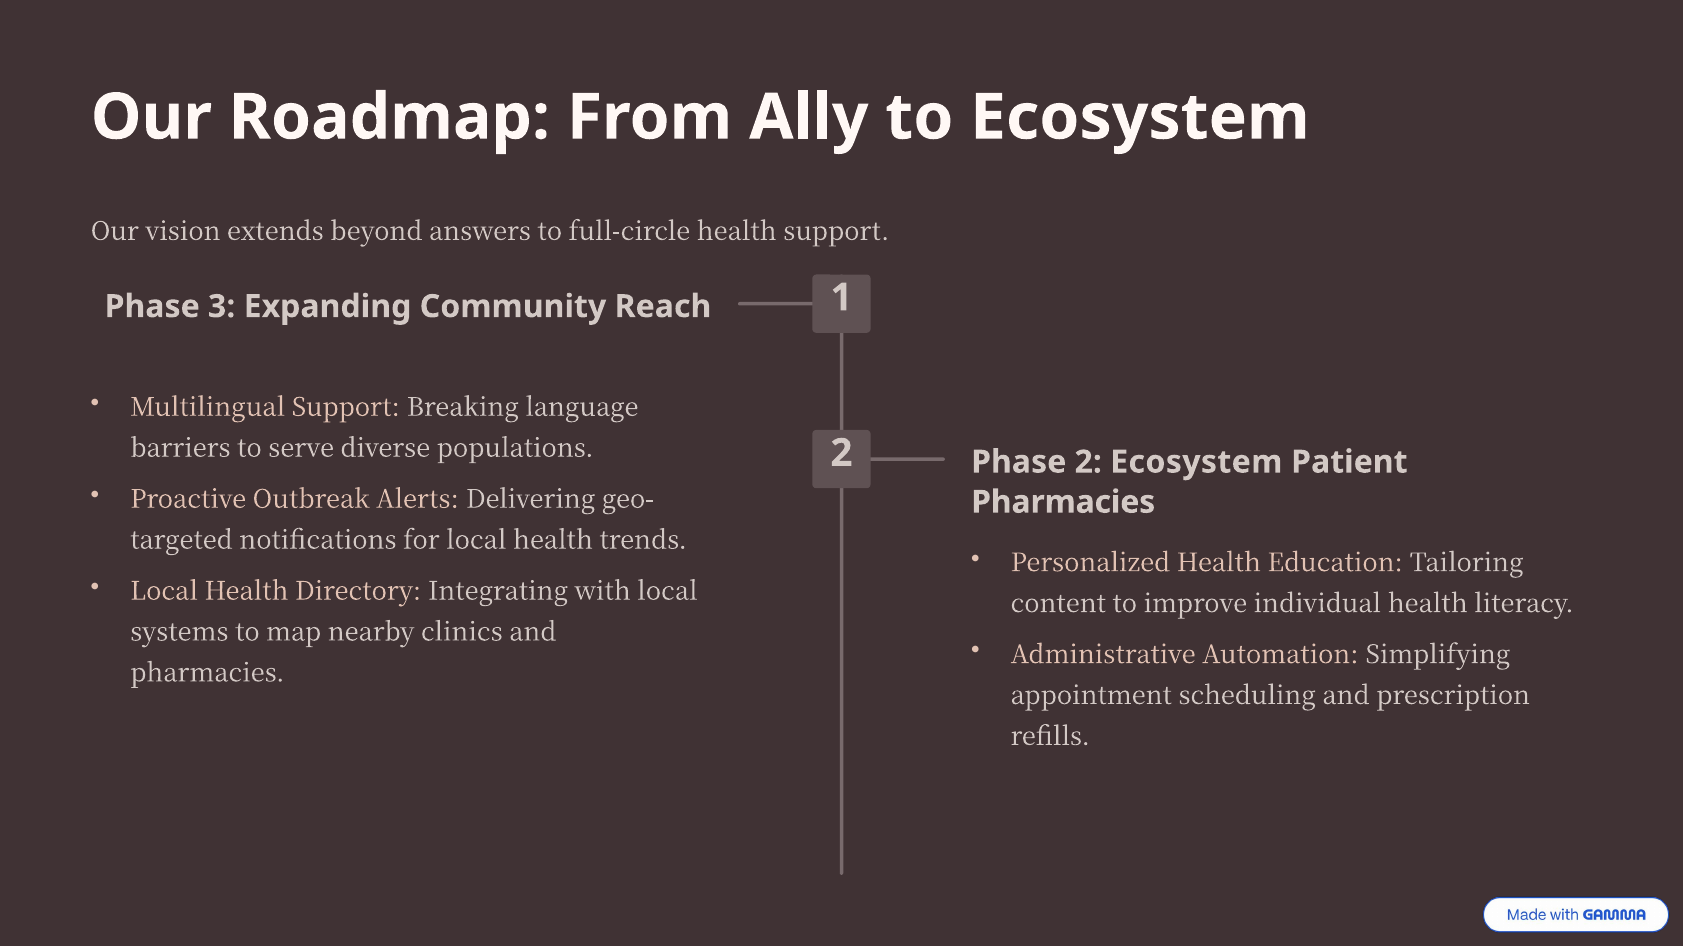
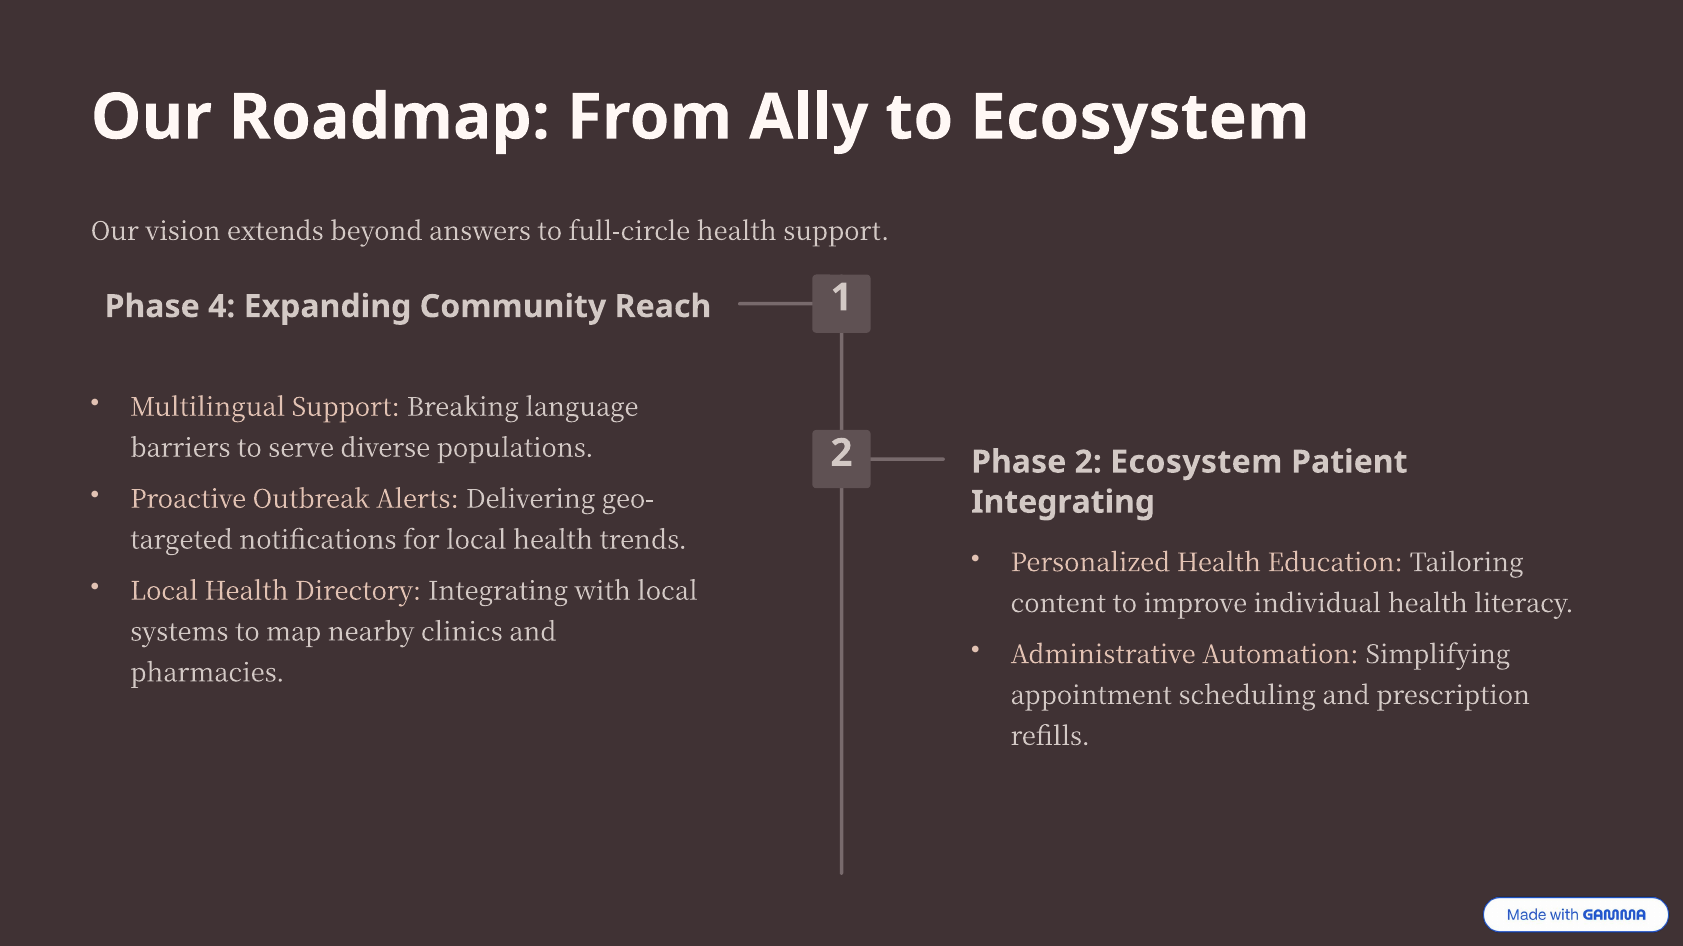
3: 3 -> 4
Pharmacies at (1063, 502): Pharmacies -> Integrating
